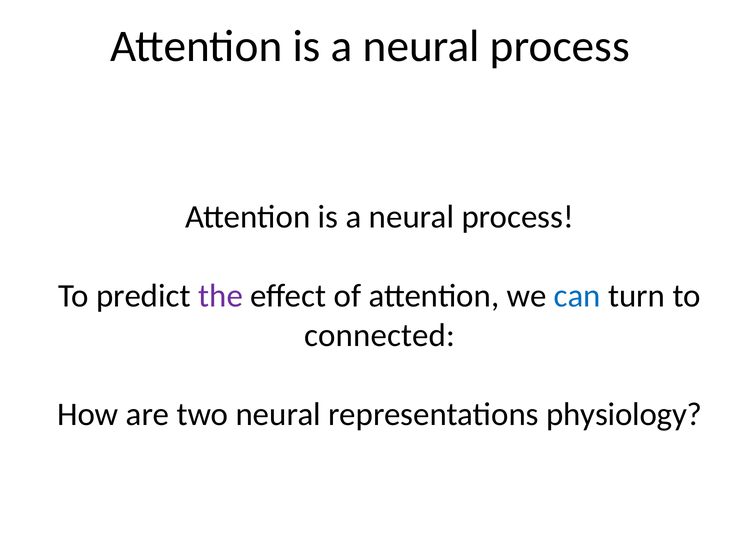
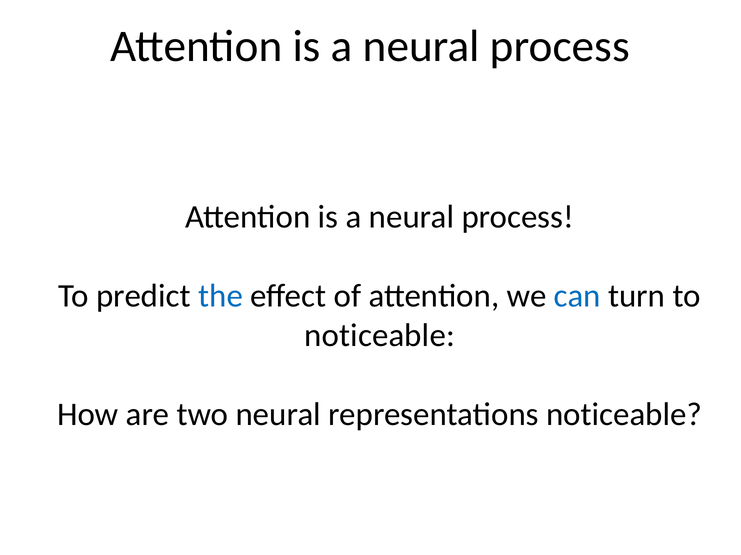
the colour: purple -> blue
connected at (380, 336): connected -> noticeable
representations physiology: physiology -> noticeable
